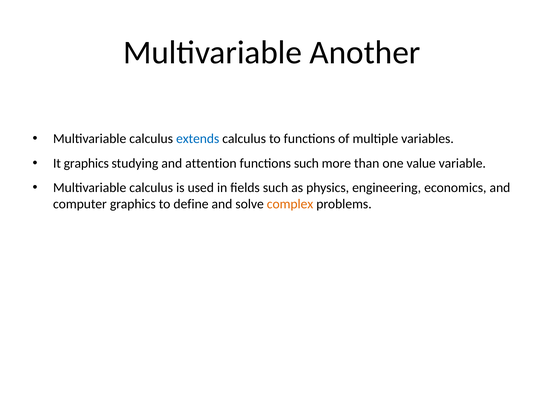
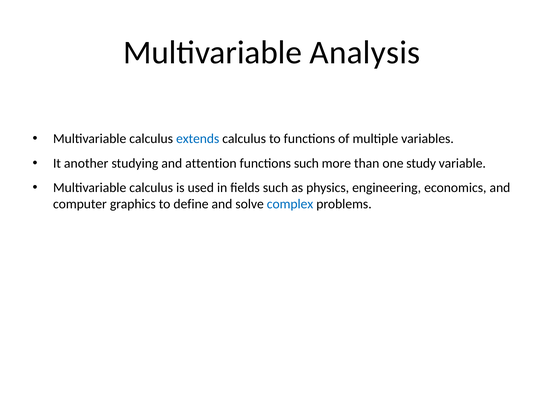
Another: Another -> Analysis
It graphics: graphics -> another
value: value -> study
complex colour: orange -> blue
